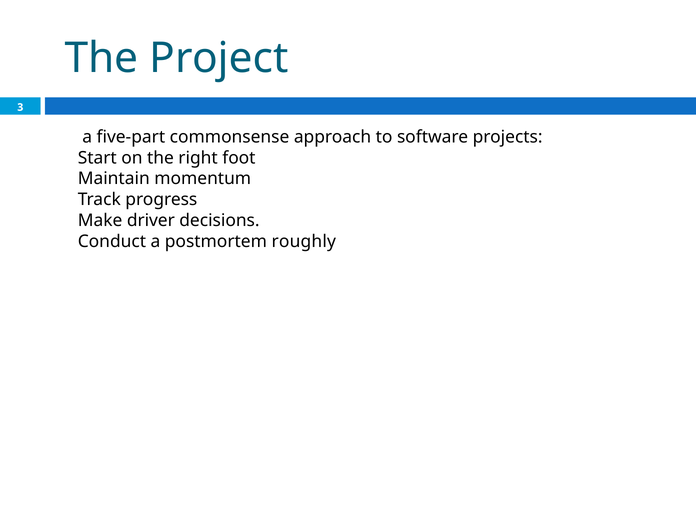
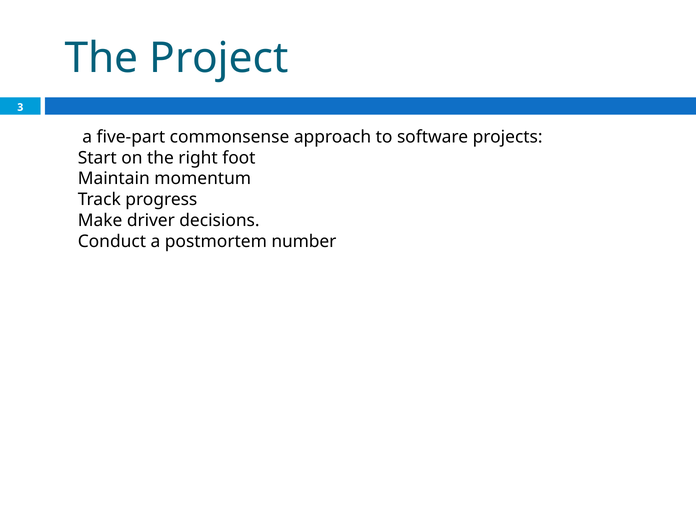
roughly: roughly -> number
